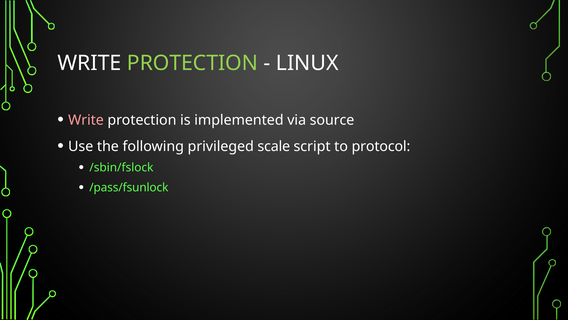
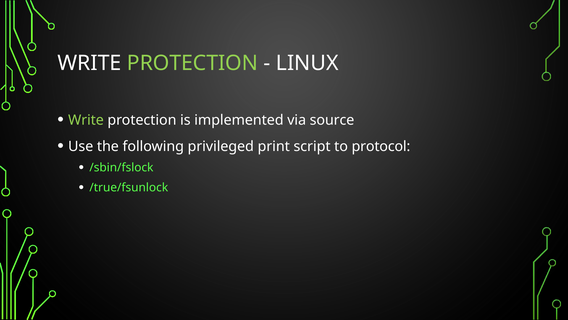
Write at (86, 120) colour: pink -> light green
scale: scale -> print
/pass/fsunlock: /pass/fsunlock -> /true/fsunlock
